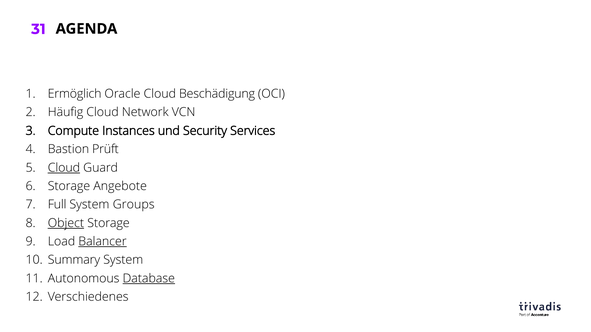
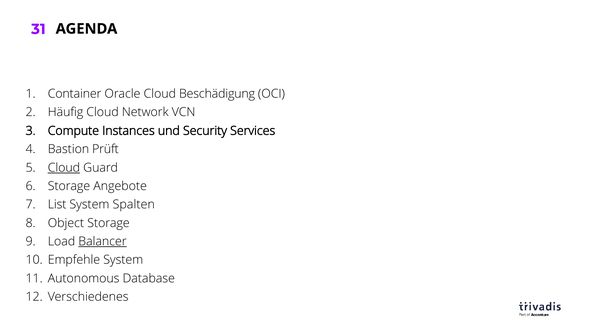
Ermöglich: Ermöglich -> Container
Full: Full -> List
Groups: Groups -> Spalten
Object underline: present -> none
Summary: Summary -> Empfehle
Database underline: present -> none
